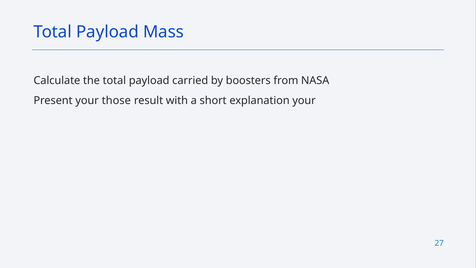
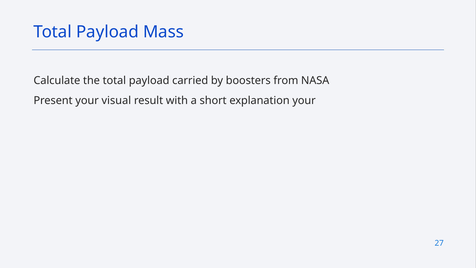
those: those -> visual
